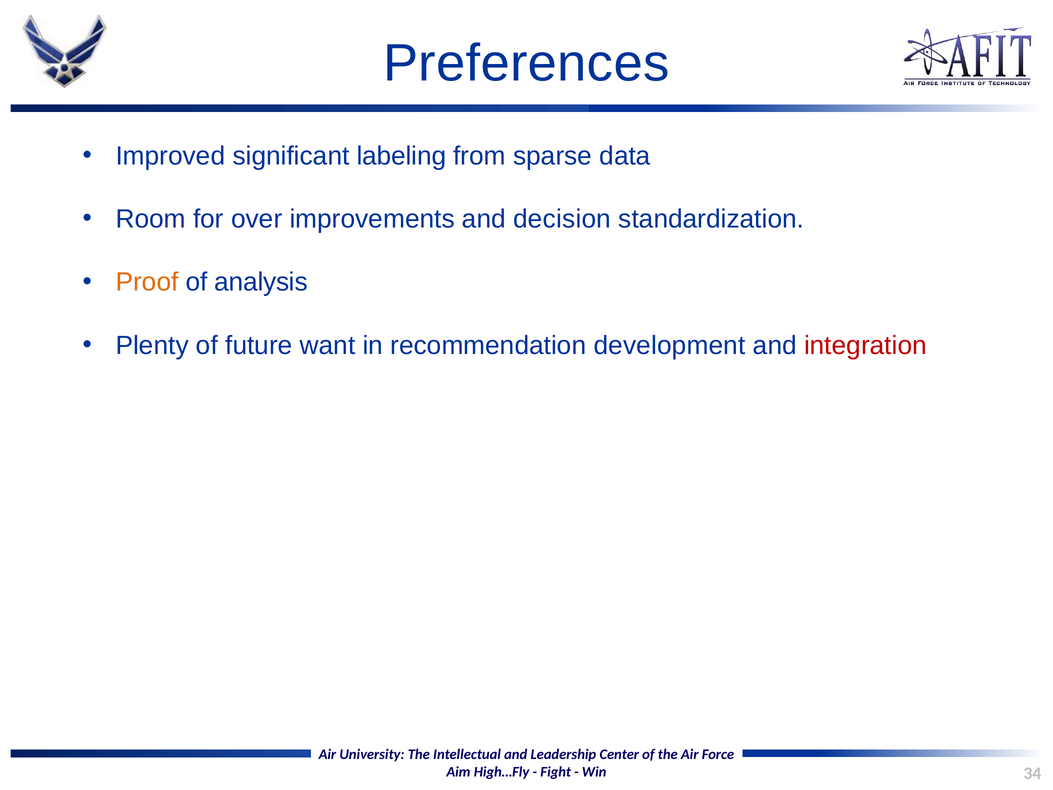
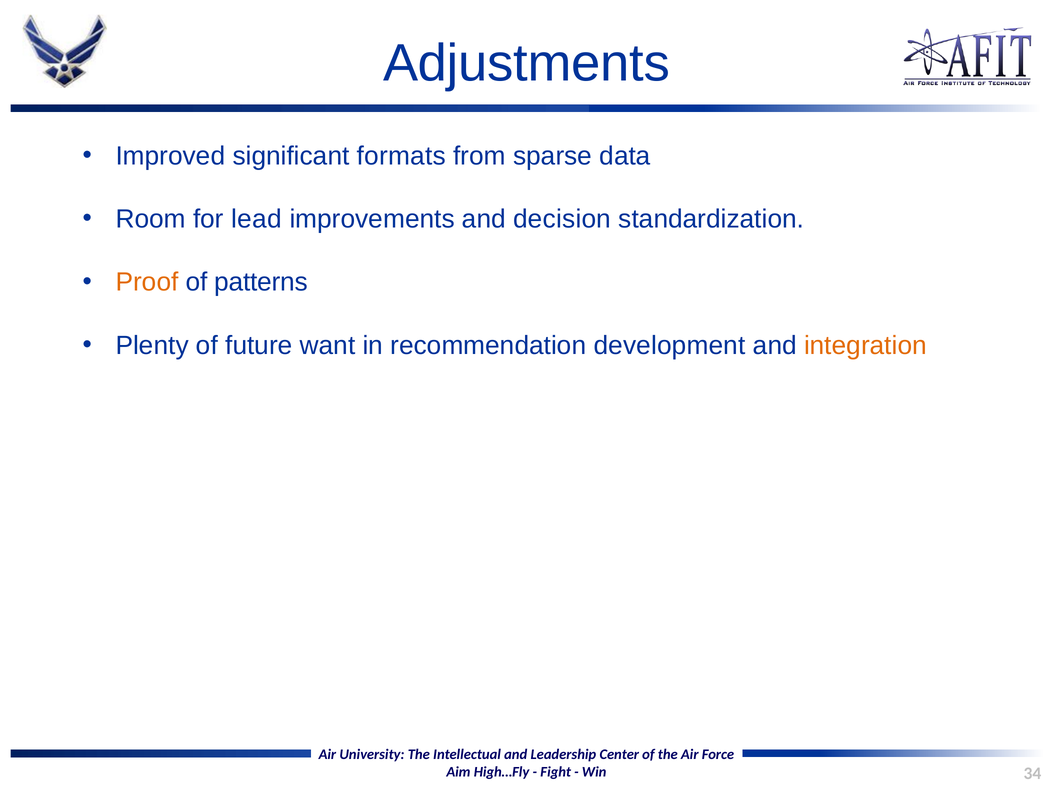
Preferences: Preferences -> Adjustments
labeling: labeling -> formats
over: over -> lead
analysis: analysis -> patterns
integration colour: red -> orange
